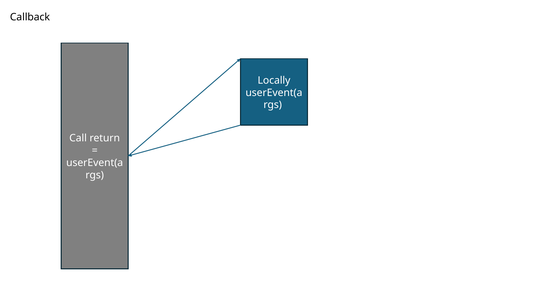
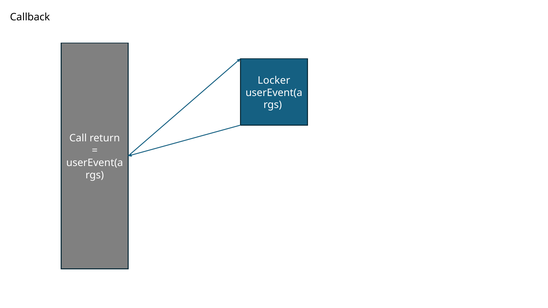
Locally: Locally -> Locker
